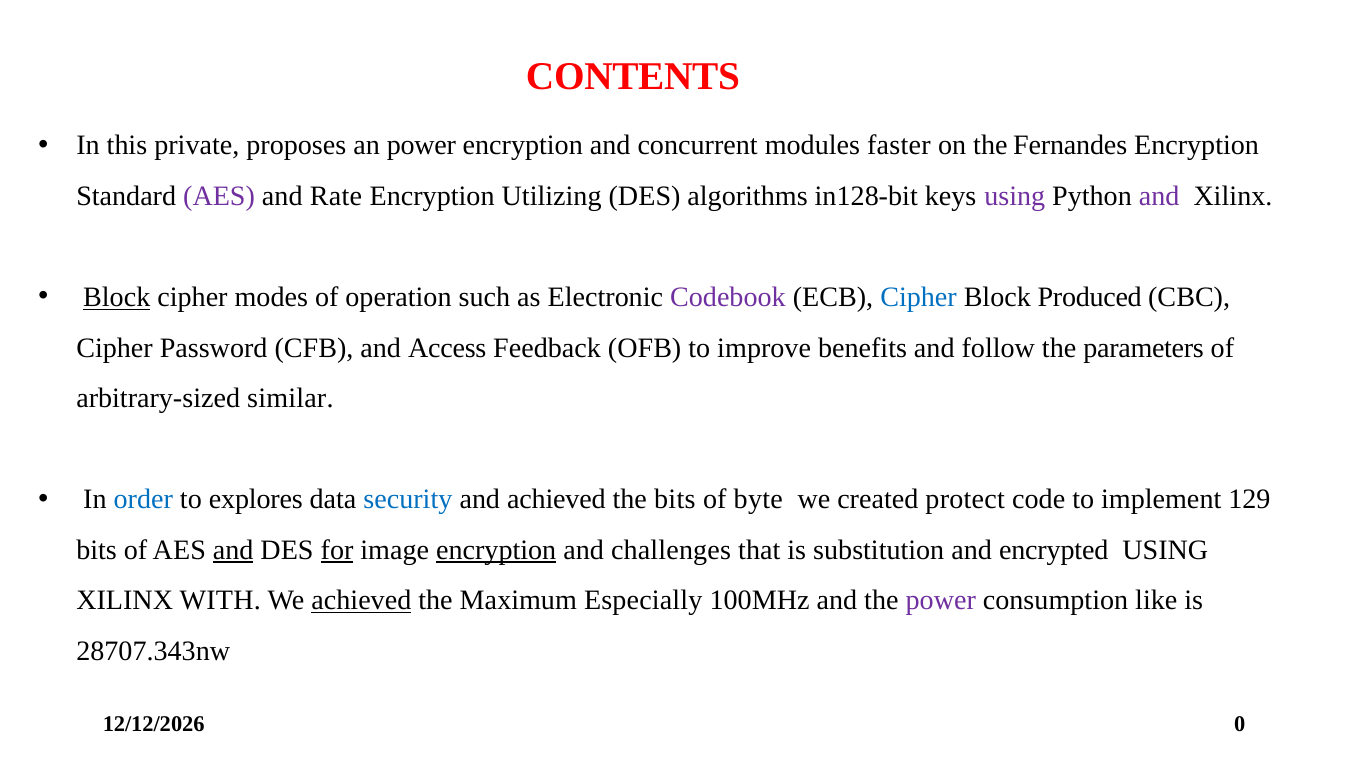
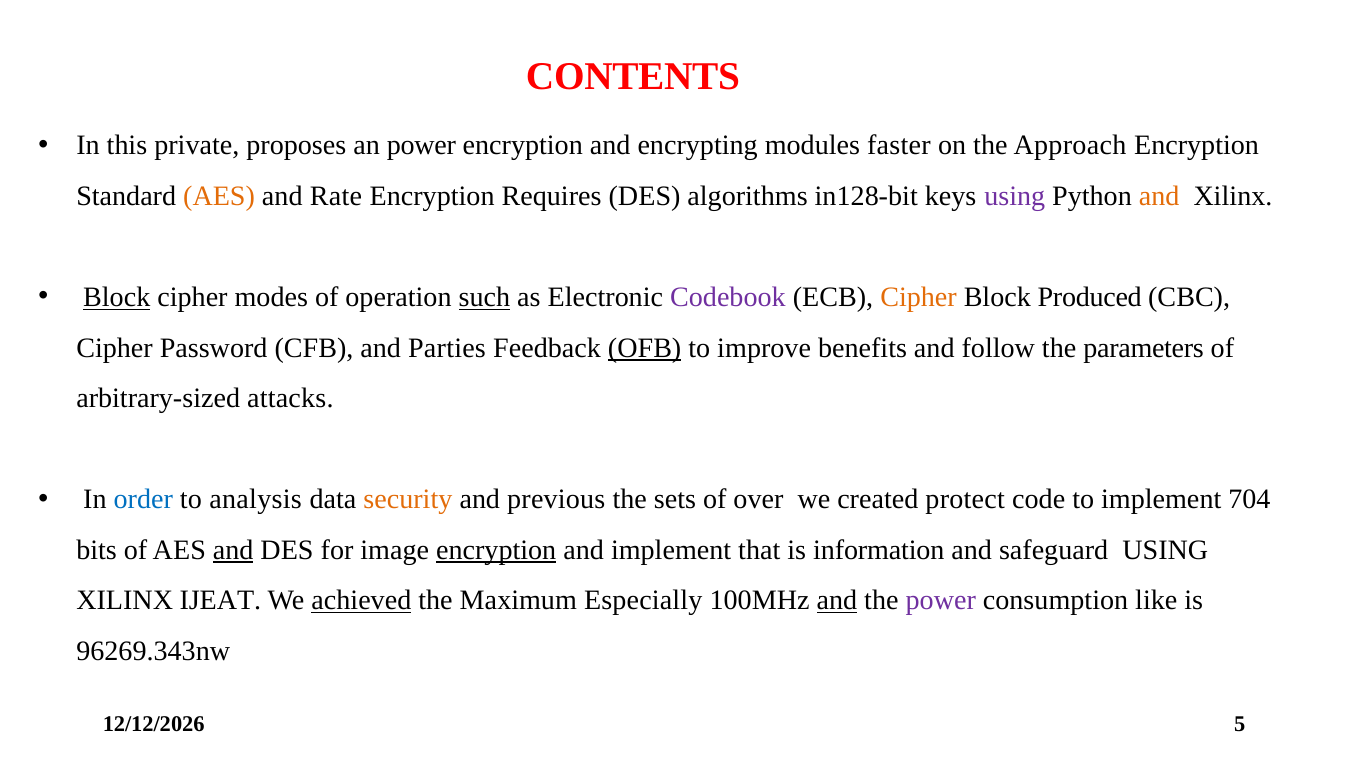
concurrent: concurrent -> encrypting
Fernandes: Fernandes -> Approach
AES at (219, 196) colour: purple -> orange
Utilizing: Utilizing -> Requires
and at (1159, 196) colour: purple -> orange
such underline: none -> present
Cipher at (919, 297) colour: blue -> orange
Access: Access -> Parties
OFB underline: none -> present
similar: similar -> attacks
explores: explores -> analysis
security colour: blue -> orange
and achieved: achieved -> previous
the bits: bits -> sets
byte: byte -> over
129: 129 -> 704
for underline: present -> none
and challenges: challenges -> implement
substitution: substitution -> information
encrypted: encrypted -> safeguard
WITH: WITH -> IJEAT
and at (837, 601) underline: none -> present
28707.343nw: 28707.343nw -> 96269.343nw
0: 0 -> 5
